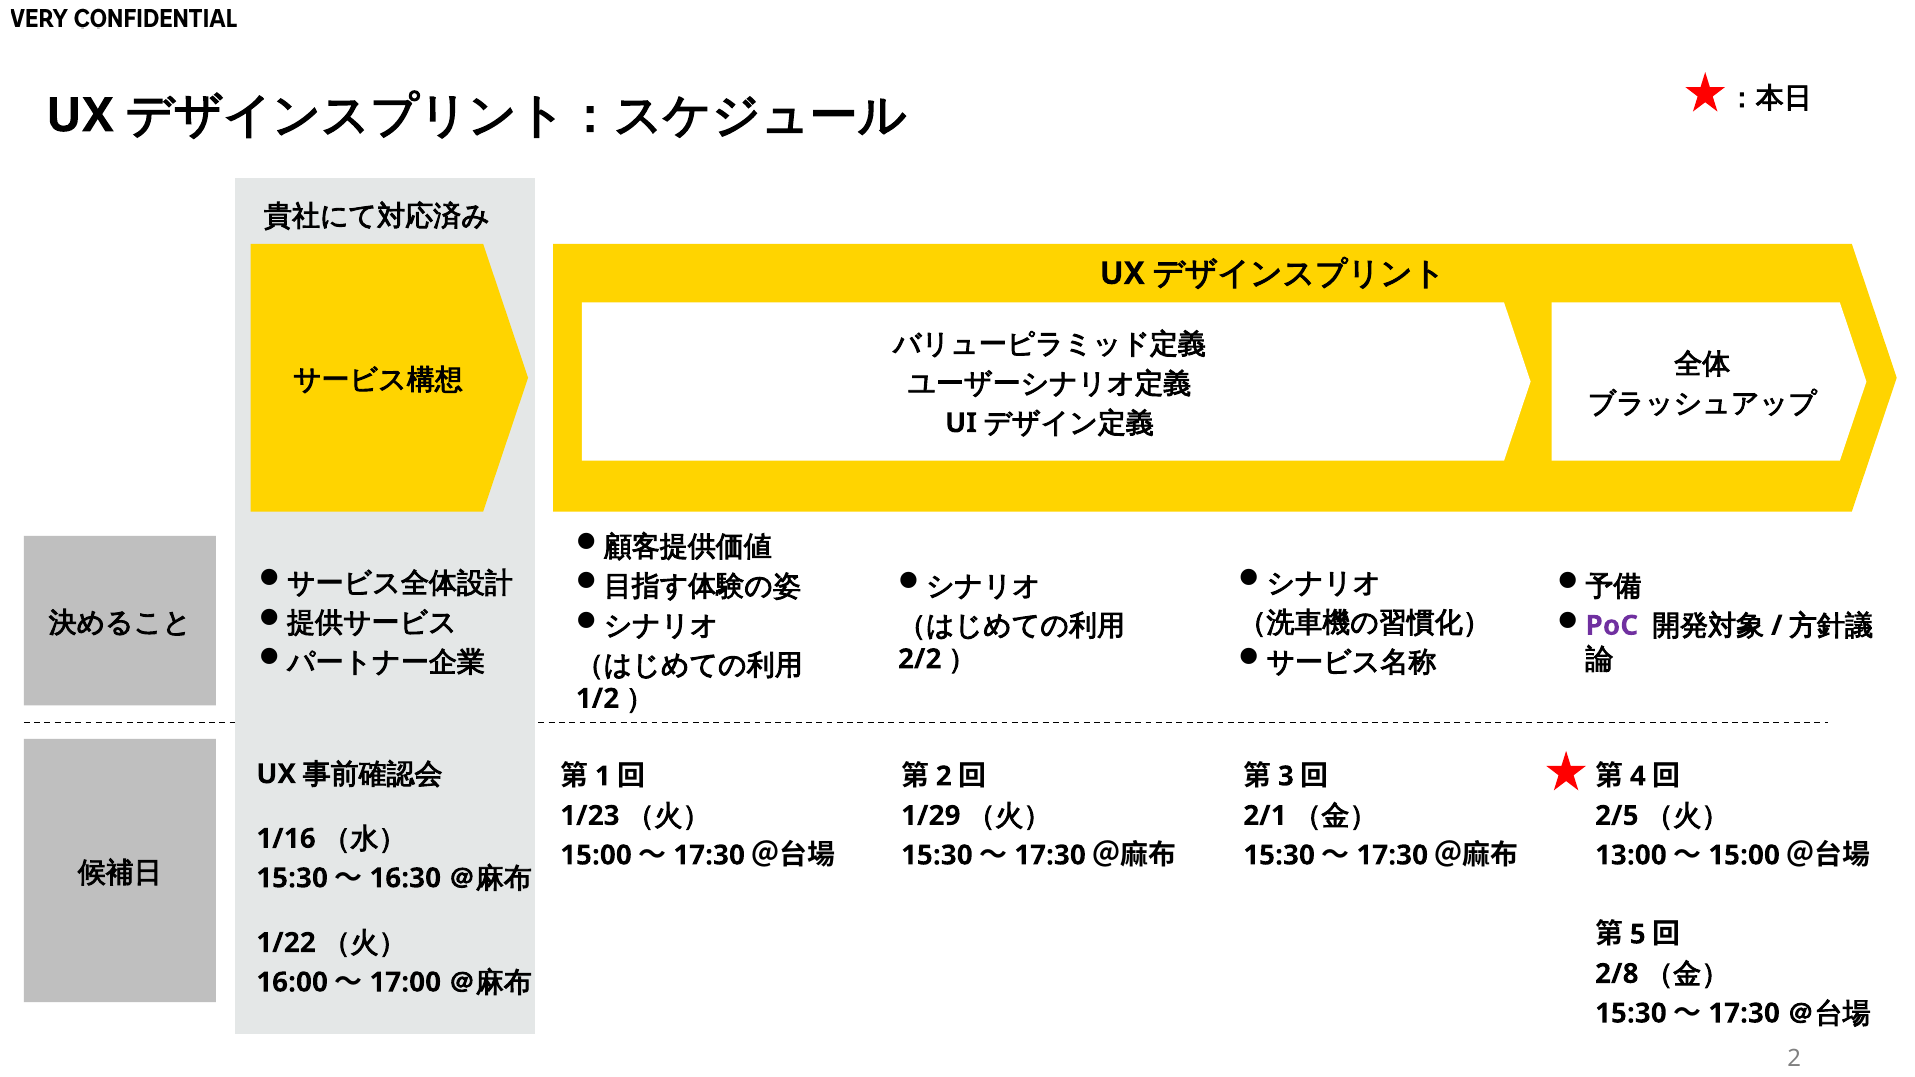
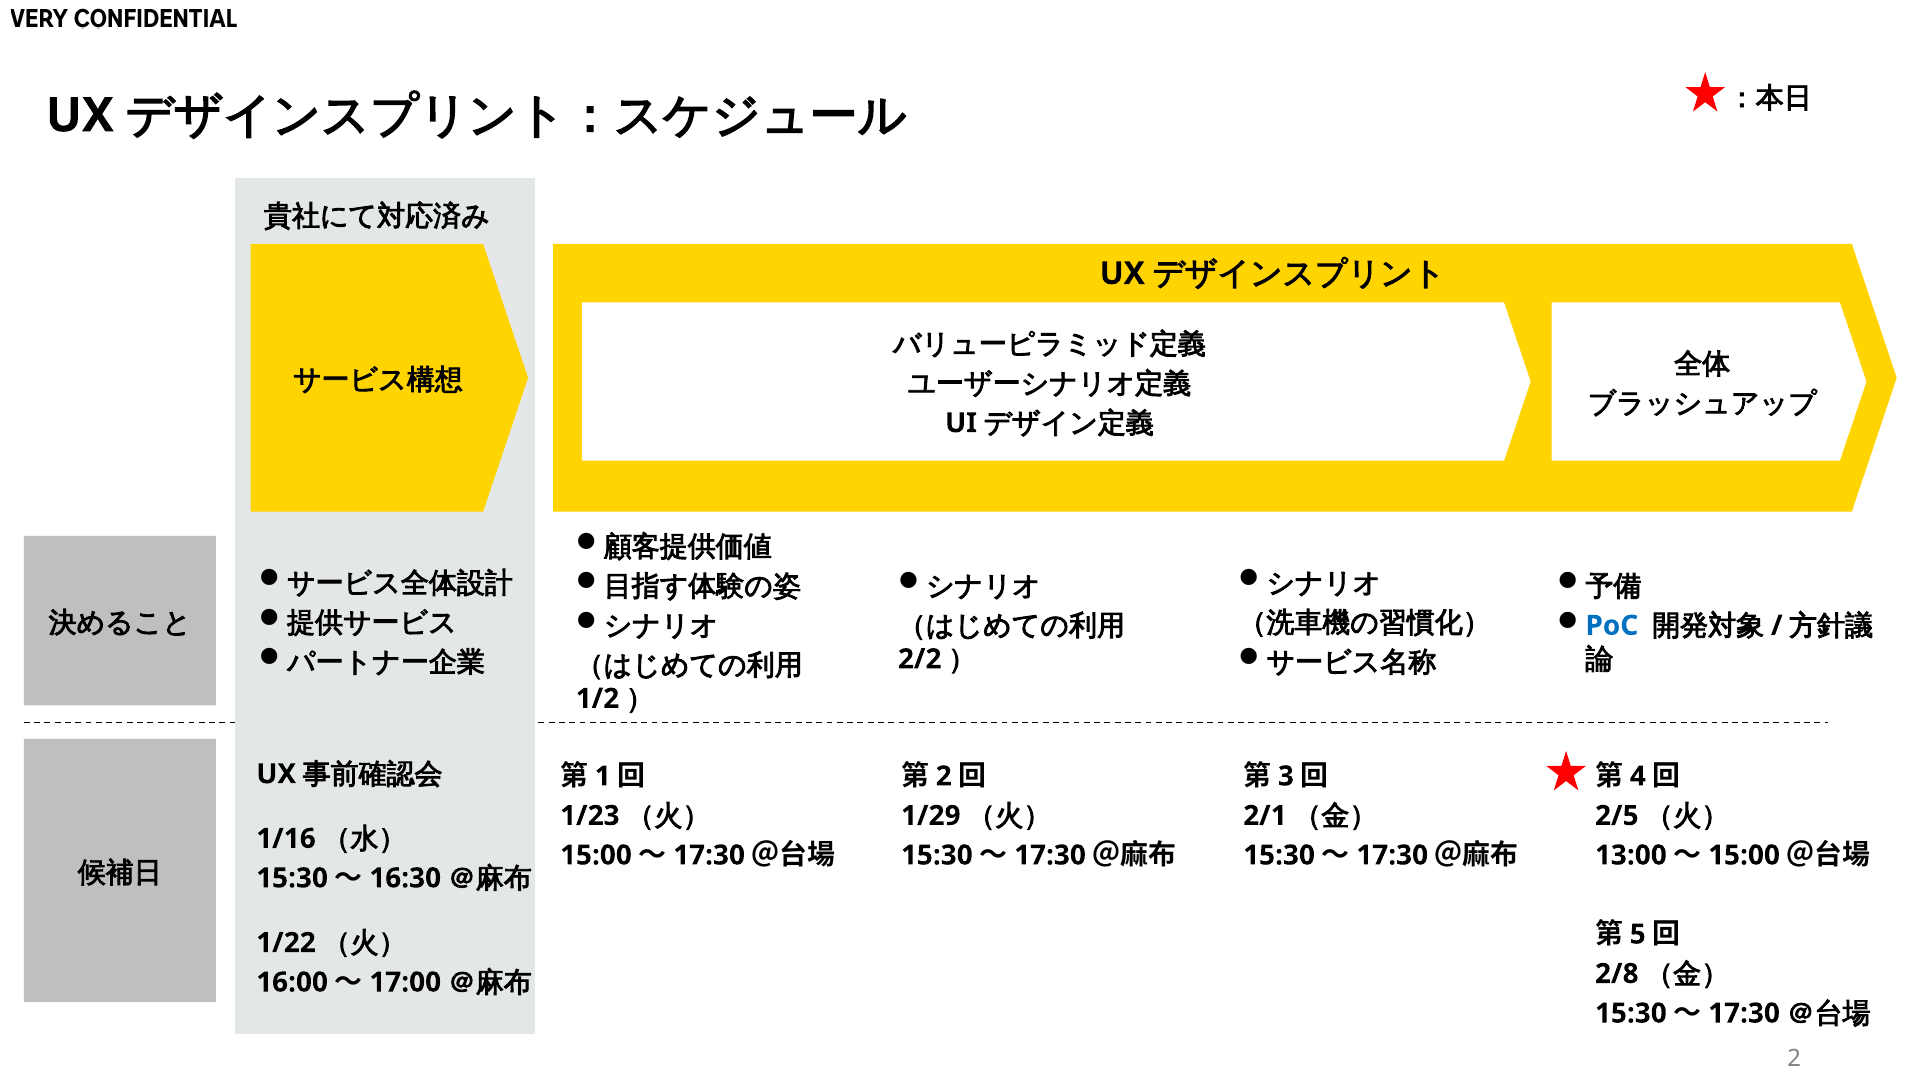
PoC colour: purple -> blue
